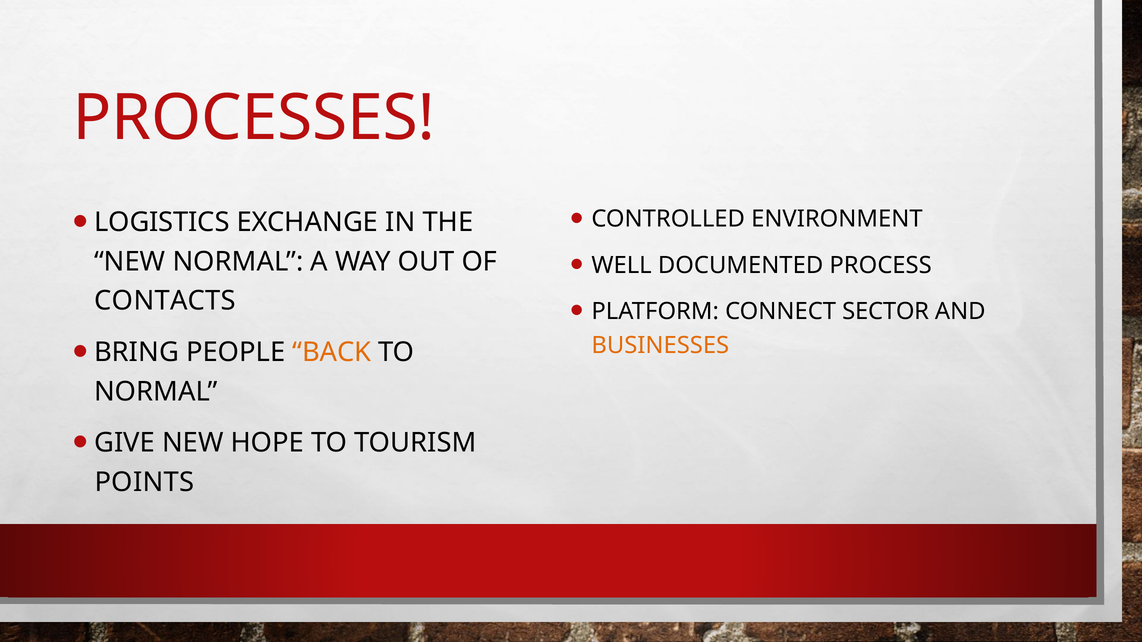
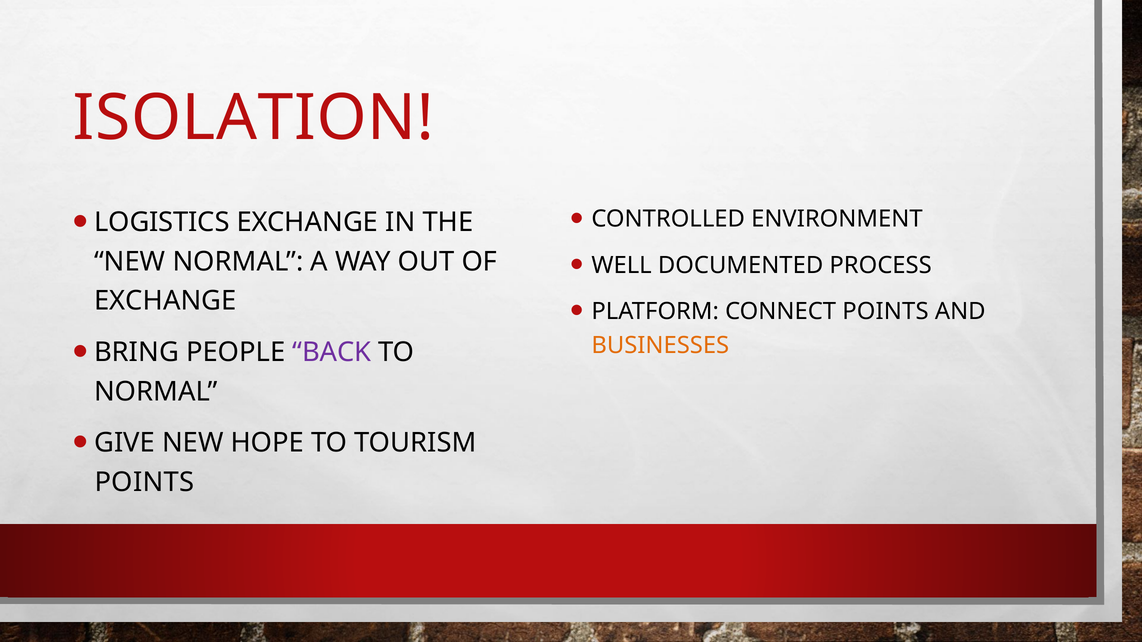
PROCESSES: PROCESSES -> ISOLATION
CONNECT SECTOR: SECTOR -> POINTS
CONTACTS at (165, 301): CONTACTS -> EXCHANGE
BACK colour: orange -> purple
